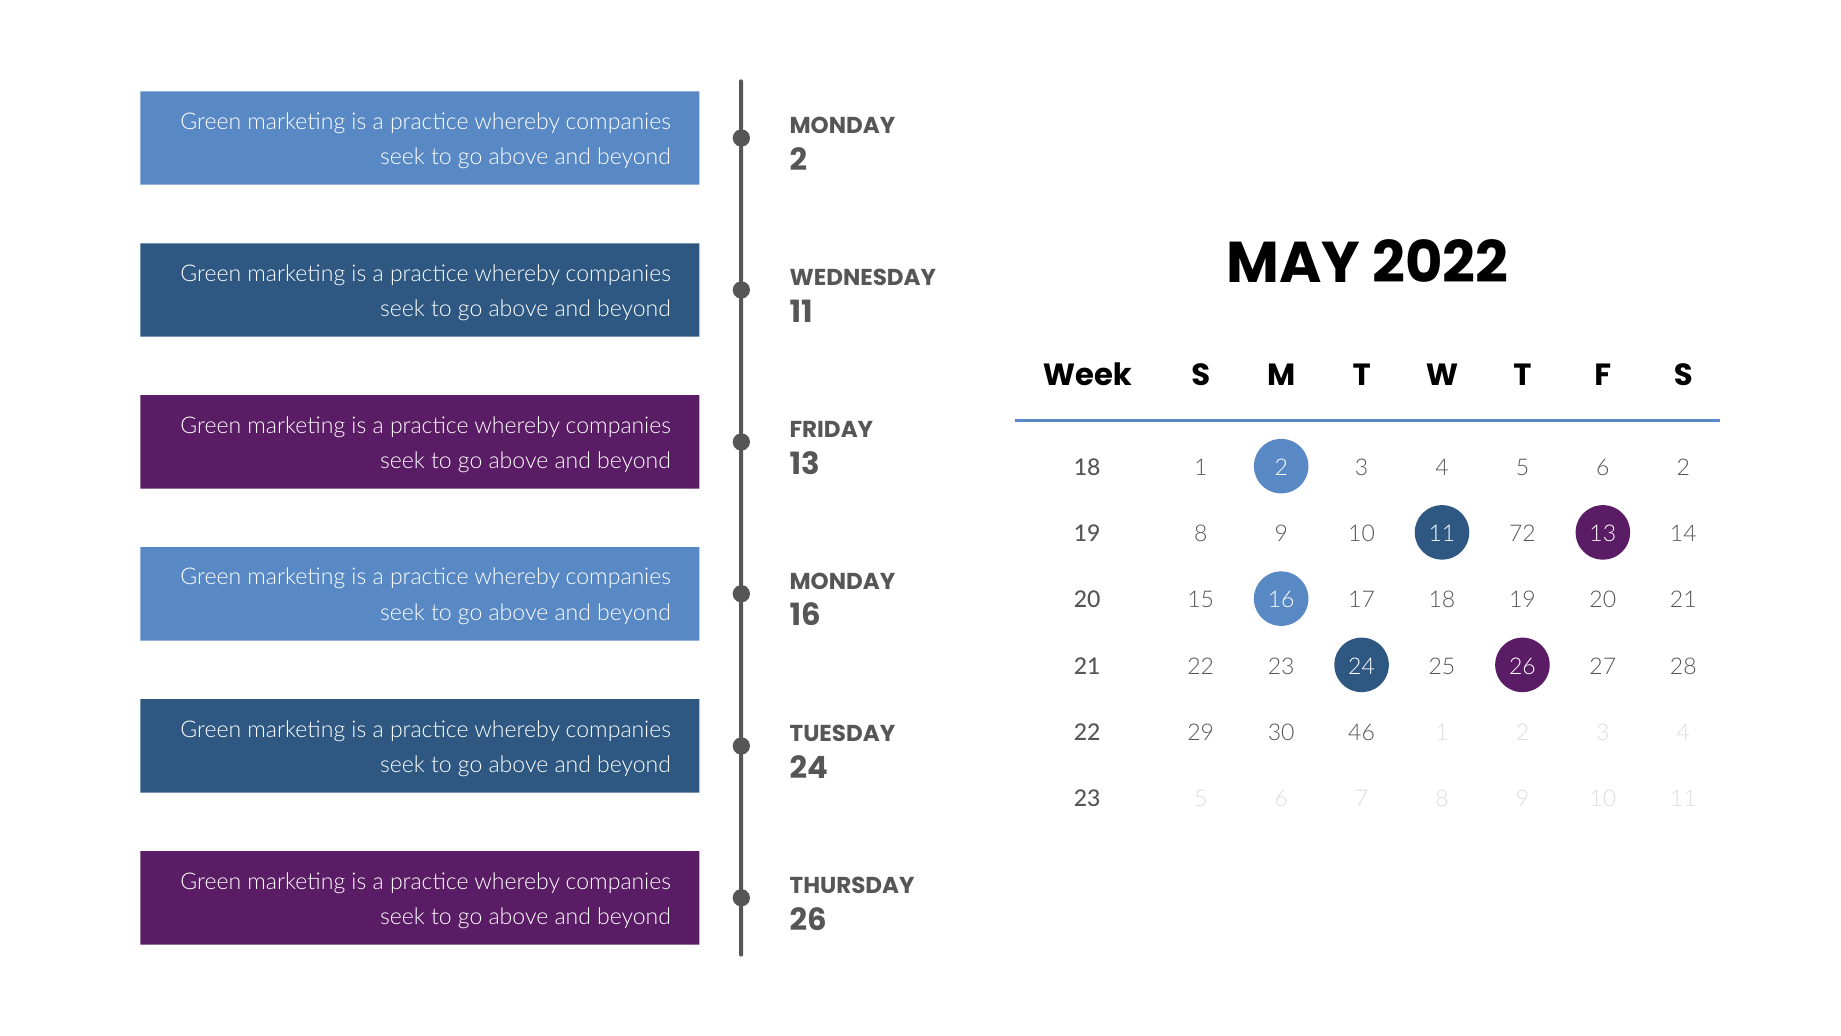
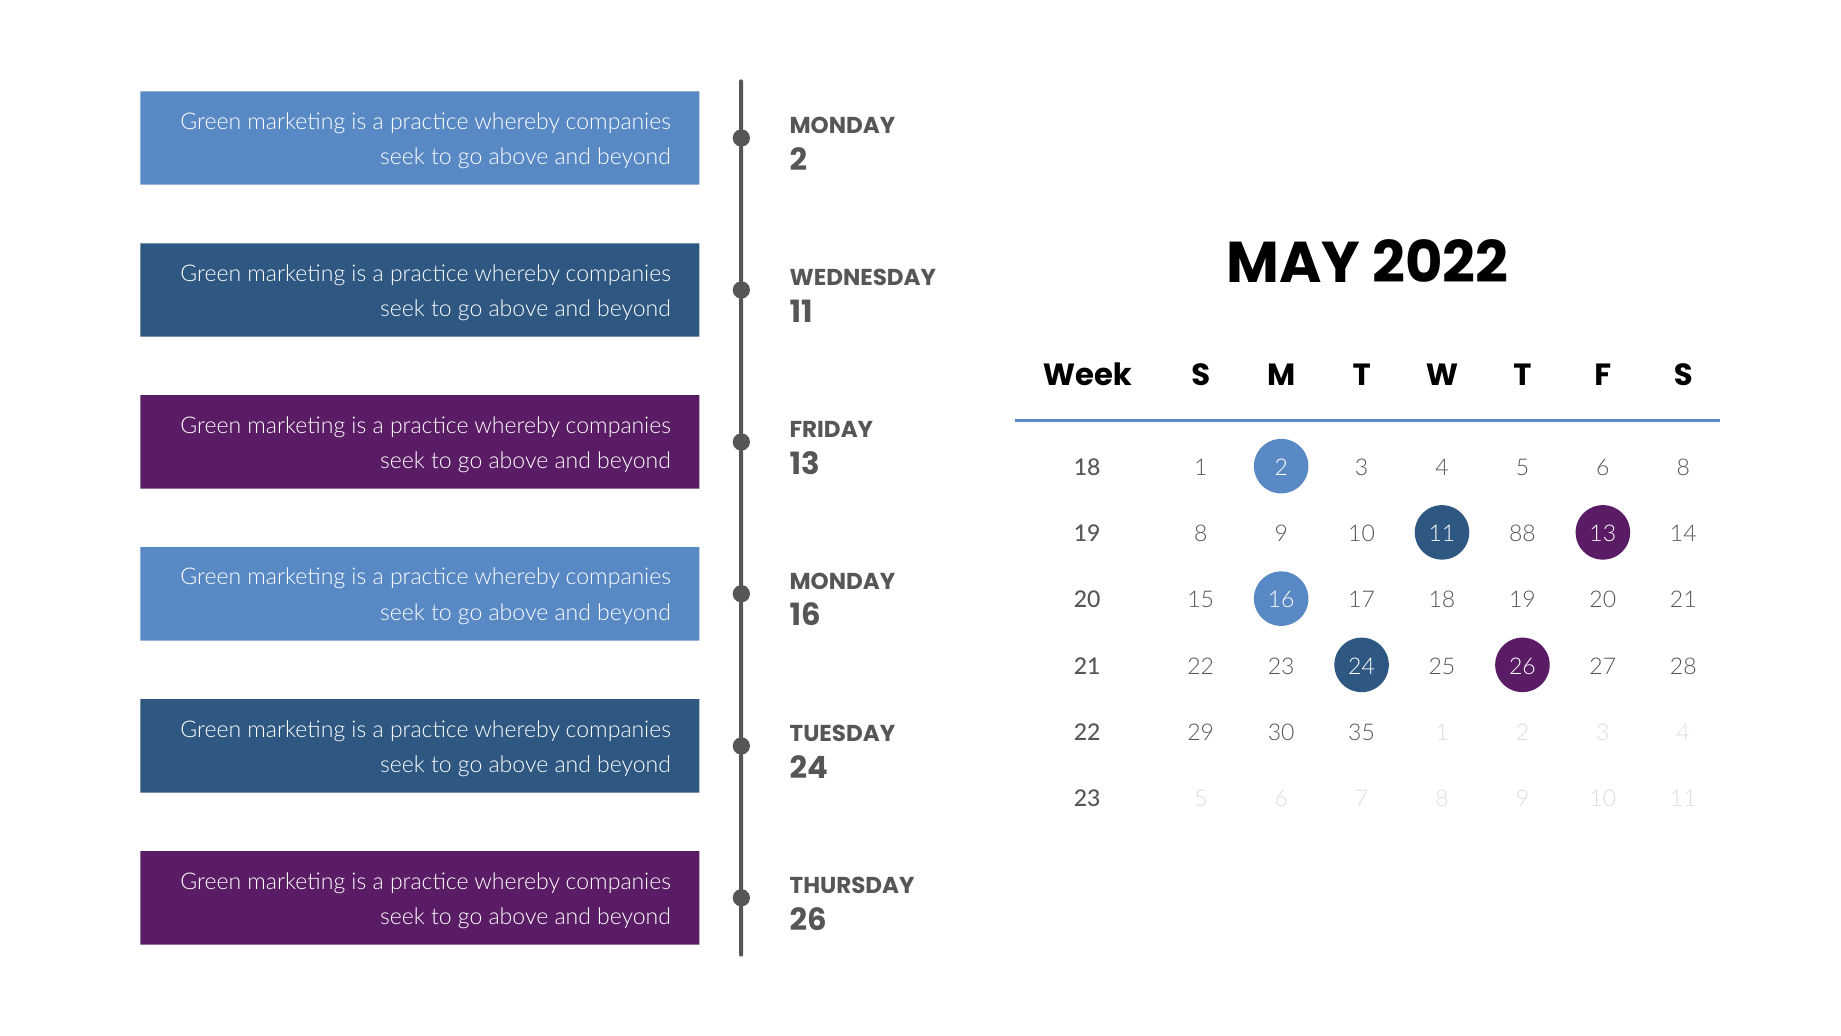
6 2: 2 -> 8
72: 72 -> 88
46: 46 -> 35
